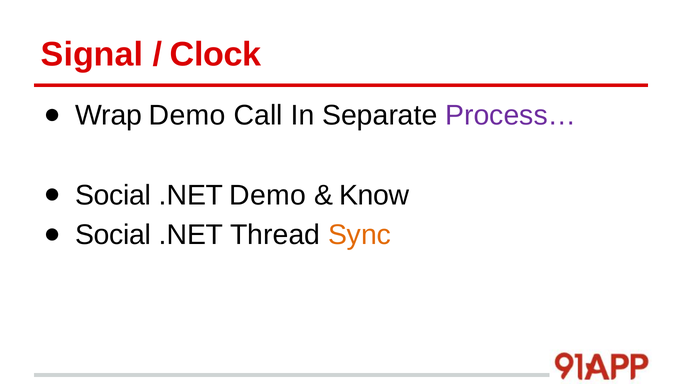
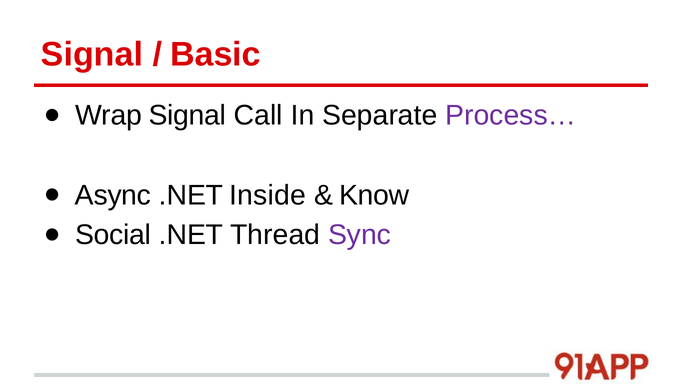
Clock: Clock -> Basic
Wrap Demo: Demo -> Signal
Social at (113, 195): Social -> Async
.NET Demo: Demo -> Inside
Sync colour: orange -> purple
